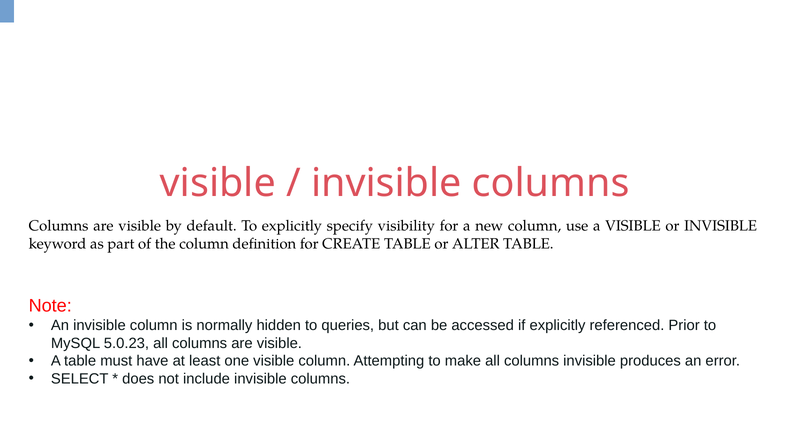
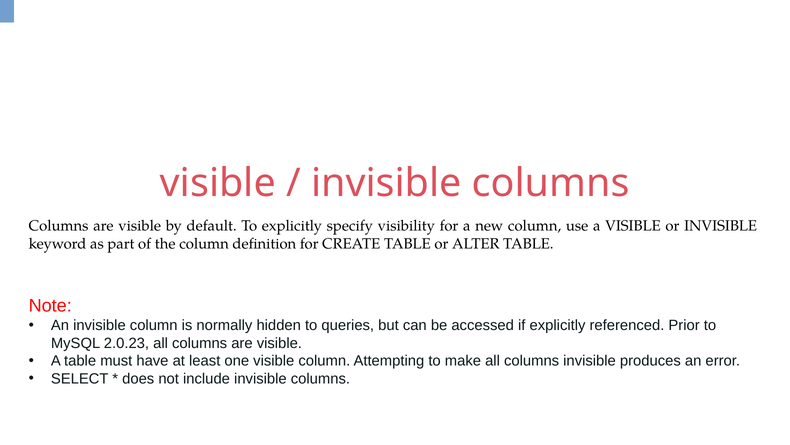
5.0.23: 5.0.23 -> 2.0.23
